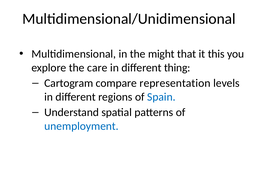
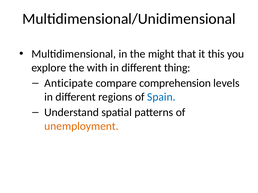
care: care -> with
Cartogram: Cartogram -> Anticipate
representation: representation -> comprehension
unemployment colour: blue -> orange
